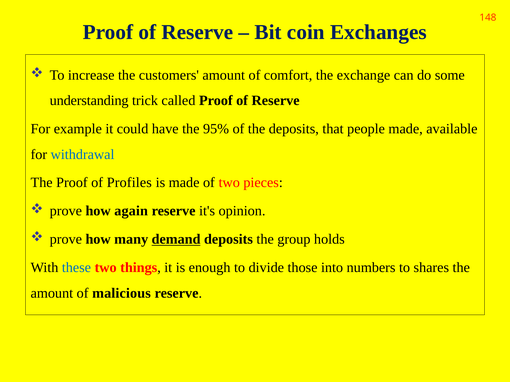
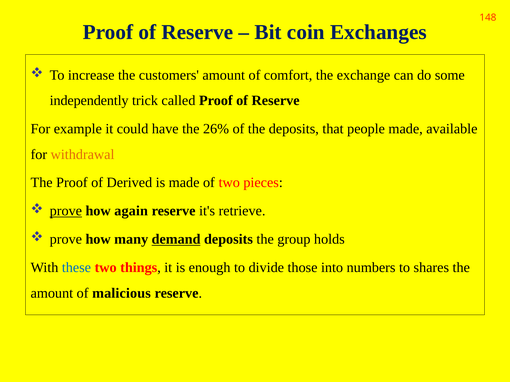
understanding: understanding -> independently
95%: 95% -> 26%
withdrawal colour: blue -> orange
Profiles: Profiles -> Derived
prove at (66, 211) underline: none -> present
opinion: opinion -> retrieve
